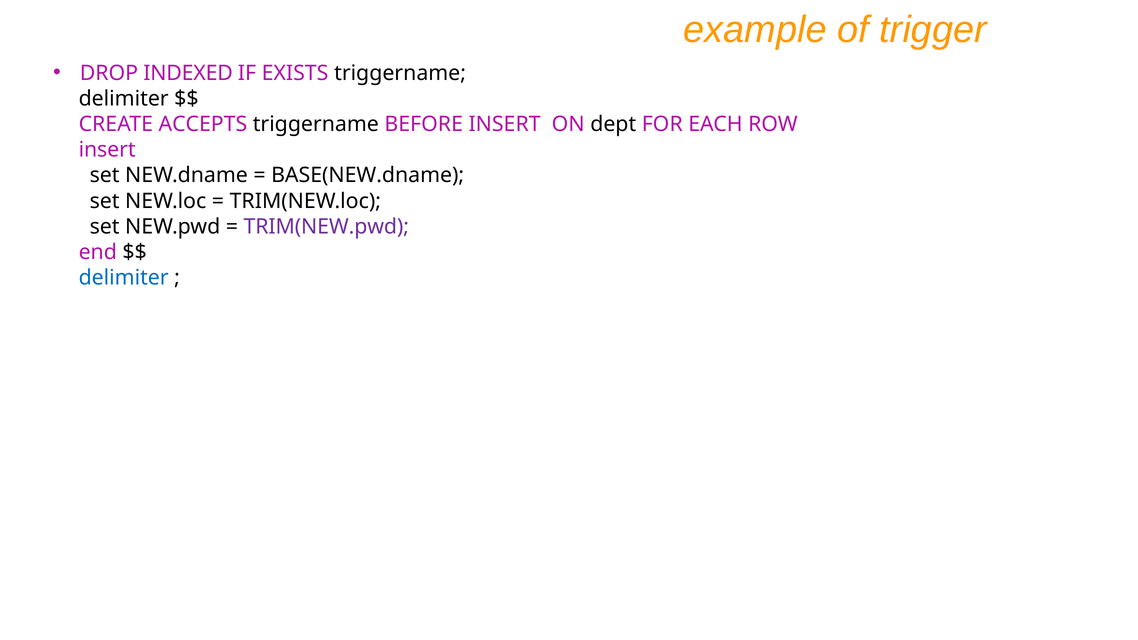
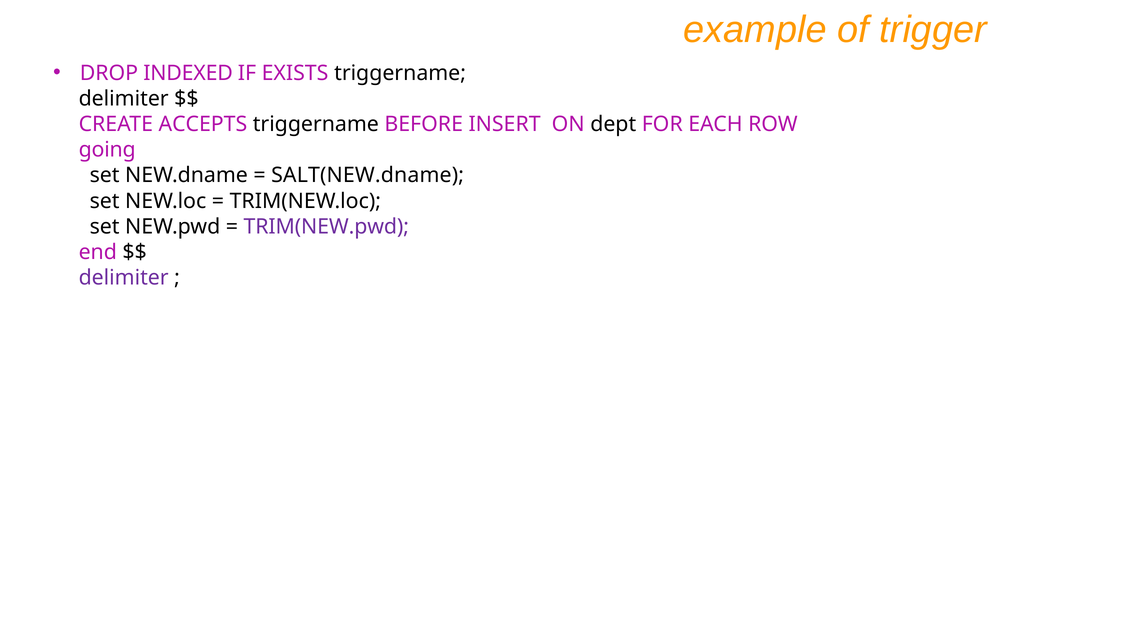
insert at (107, 150): insert -> going
BASE(NEW.dname: BASE(NEW.dname -> SALT(NEW.dname
delimiter at (124, 278) colour: blue -> purple
